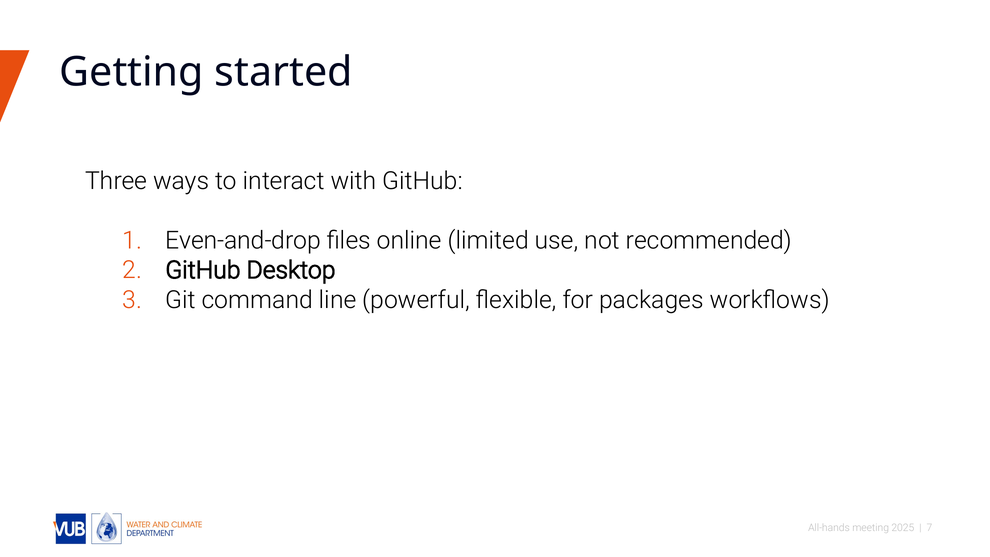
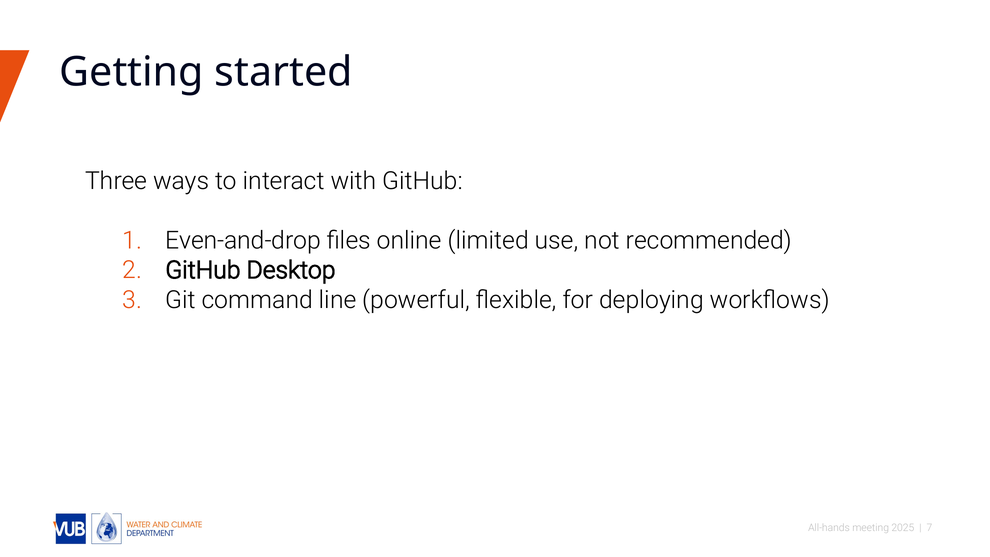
packages: packages -> deploying
